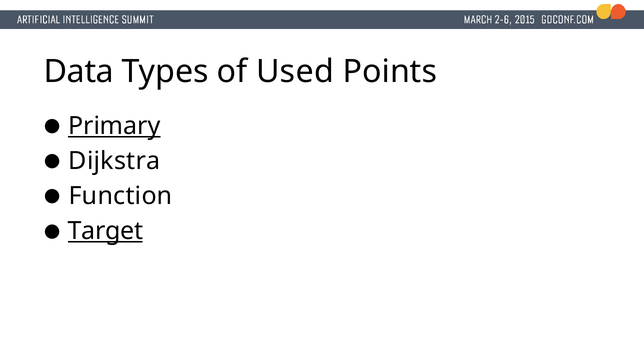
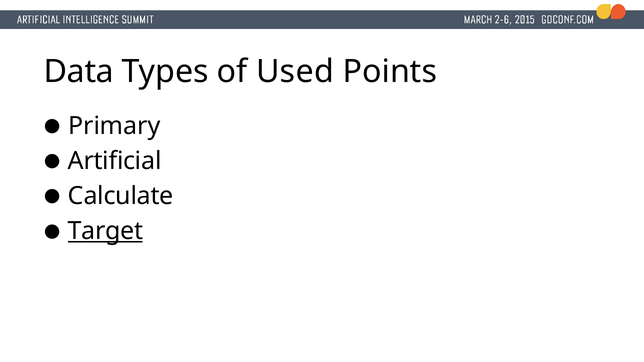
Primary underline: present -> none
Dijkstra: Dijkstra -> Artificial
Function: Function -> Calculate
